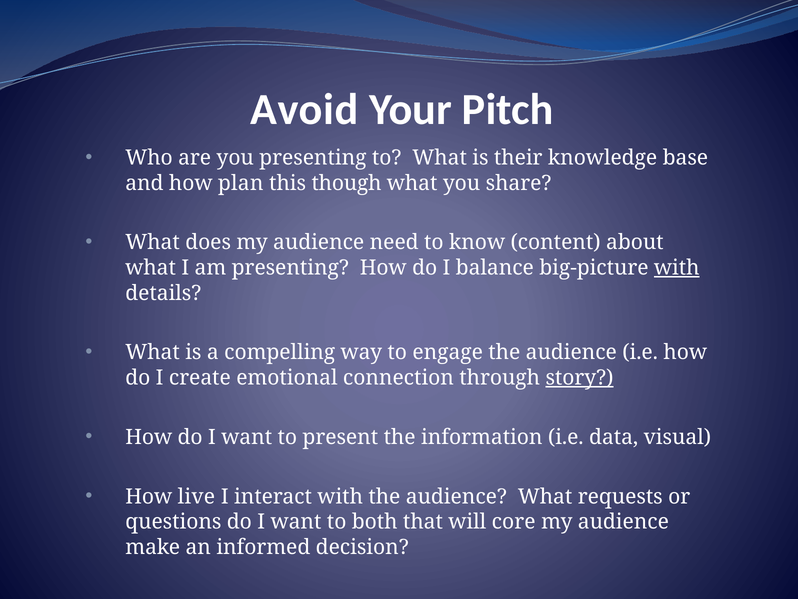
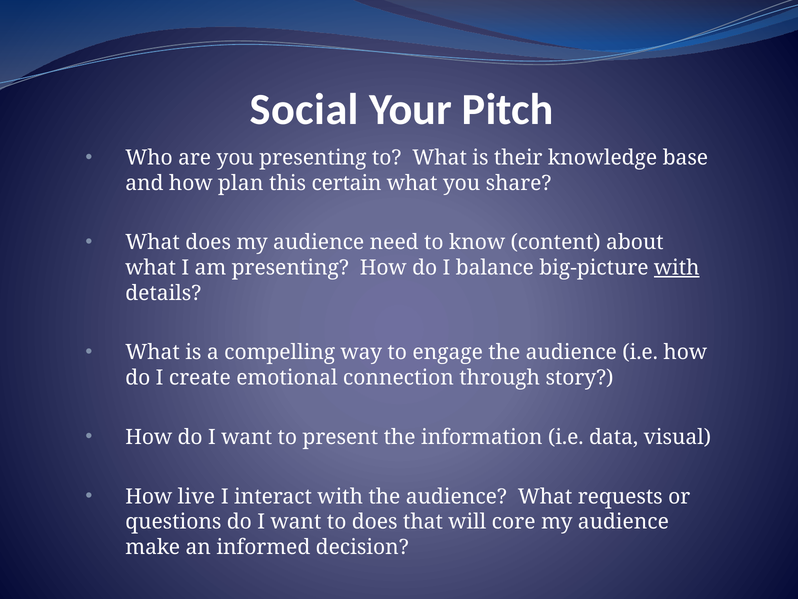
Avoid: Avoid -> Social
though: though -> certain
story underline: present -> none
to both: both -> does
